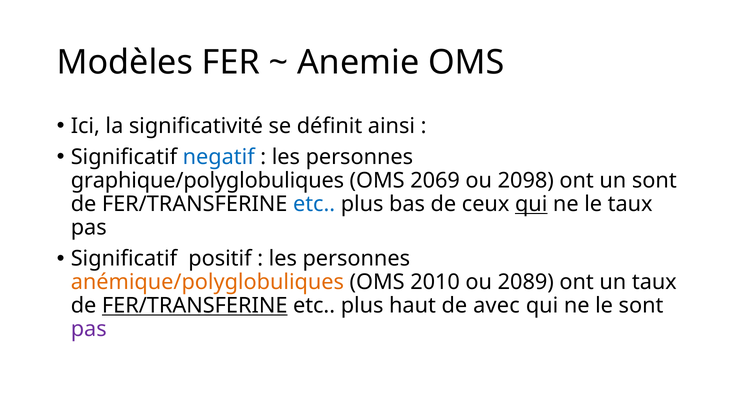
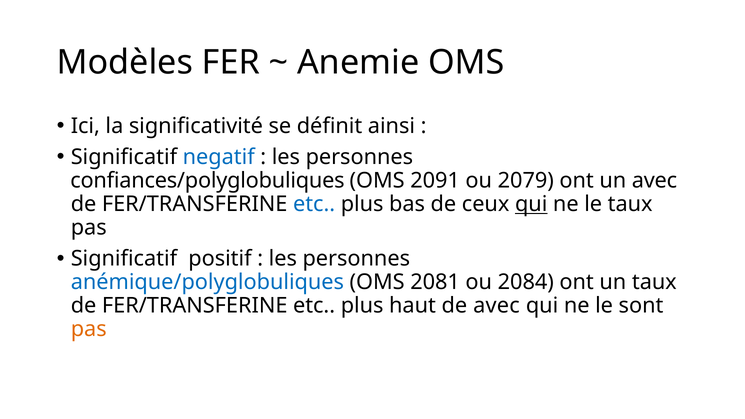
graphique/polyglobuliques: graphique/polyglobuliques -> confiances/polyglobuliques
2069: 2069 -> 2091
2098: 2098 -> 2079
un sont: sont -> avec
anémique/polyglobuliques colour: orange -> blue
2010: 2010 -> 2081
2089: 2089 -> 2084
FER/TRANSFERINE at (195, 306) underline: present -> none
pas at (89, 329) colour: purple -> orange
